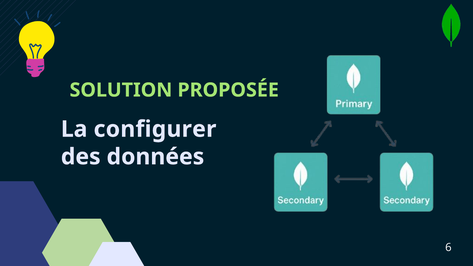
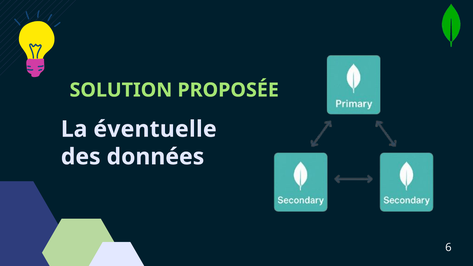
configurer: configurer -> éventuelle
